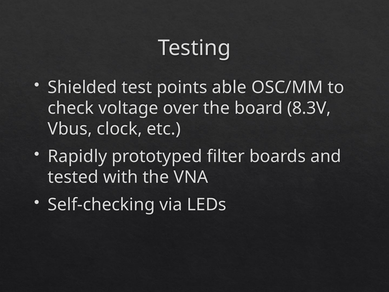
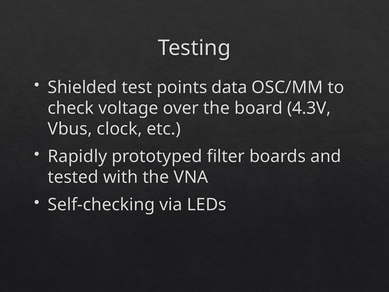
able: able -> data
8.3V: 8.3V -> 4.3V
